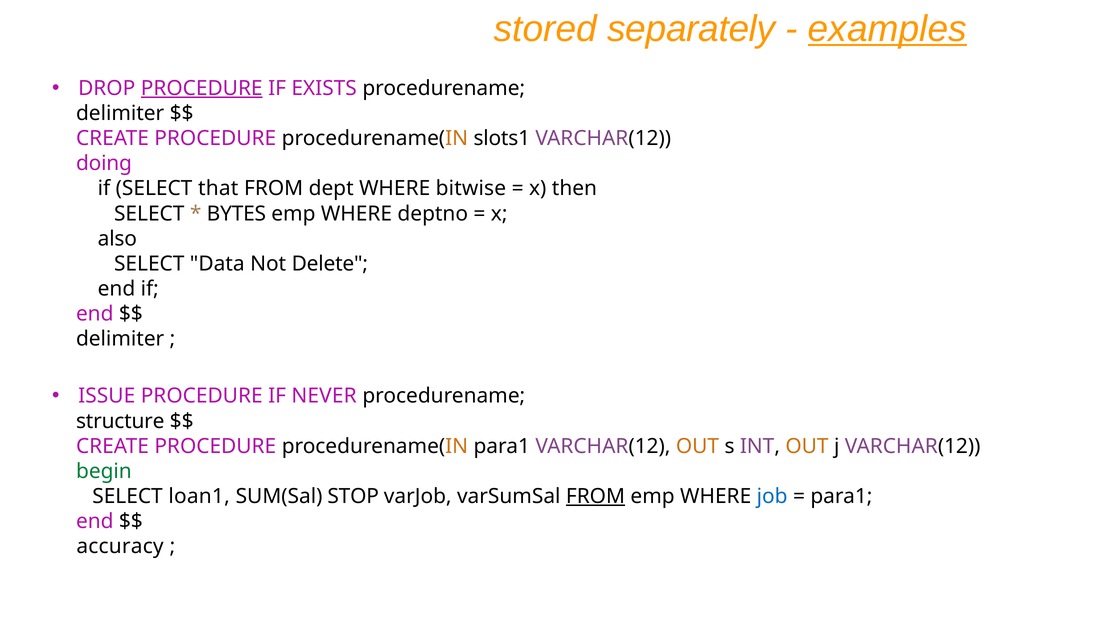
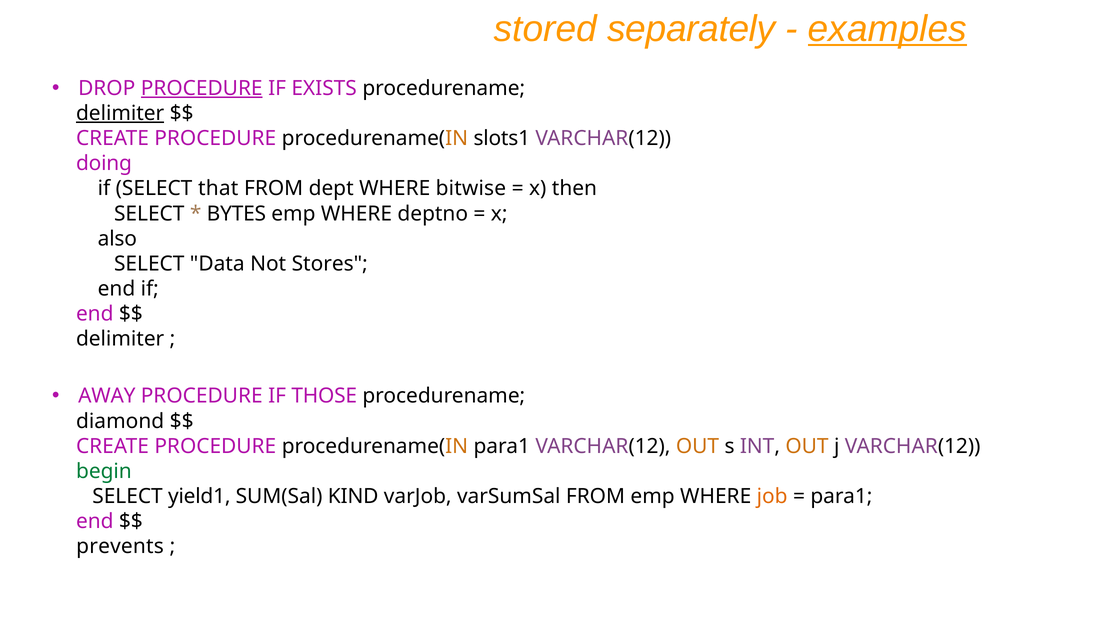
delimiter at (120, 113) underline: none -> present
Delete: Delete -> Stores
ISSUE: ISSUE -> AWAY
NEVER: NEVER -> THOSE
structure: structure -> diamond
loan1: loan1 -> yield1
STOP: STOP -> KIND
FROM at (595, 496) underline: present -> none
job colour: blue -> orange
accuracy: accuracy -> prevents
